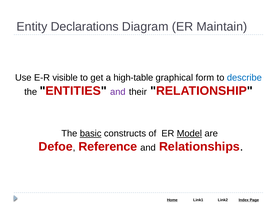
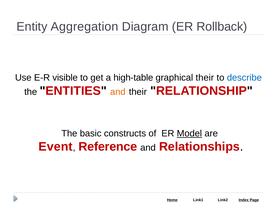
Declarations: Declarations -> Aggregation
Maintain: Maintain -> Rollback
graphical form: form -> their
and at (118, 92) colour: purple -> orange
basic underline: present -> none
Defoe: Defoe -> Event
